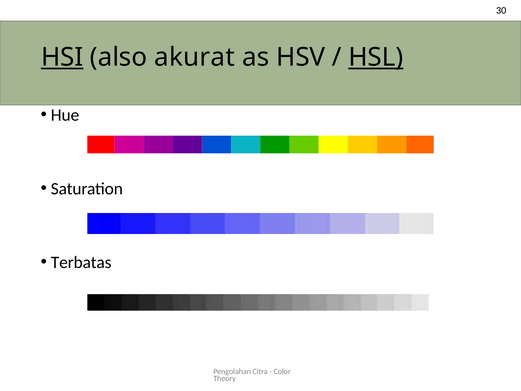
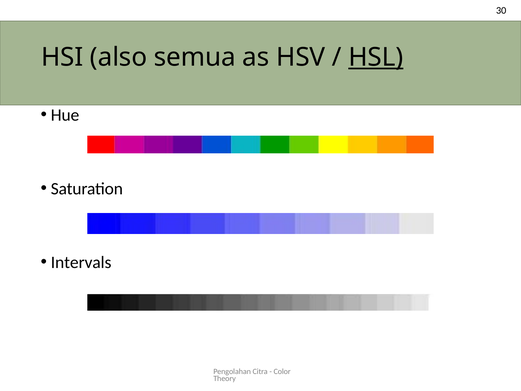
HSI underline: present -> none
akurat: akurat -> semua
Terbatas: Terbatas -> Intervals
